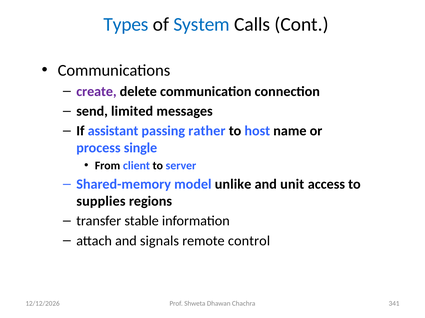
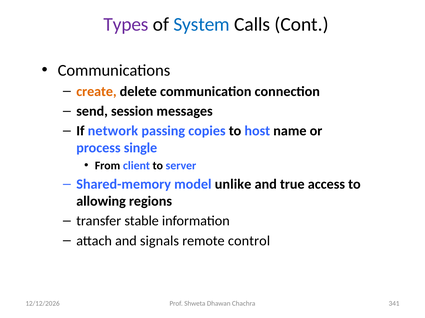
Types colour: blue -> purple
create colour: purple -> orange
limited: limited -> session
assistant: assistant -> network
rather: rather -> copies
unit: unit -> true
supplies: supplies -> allowing
